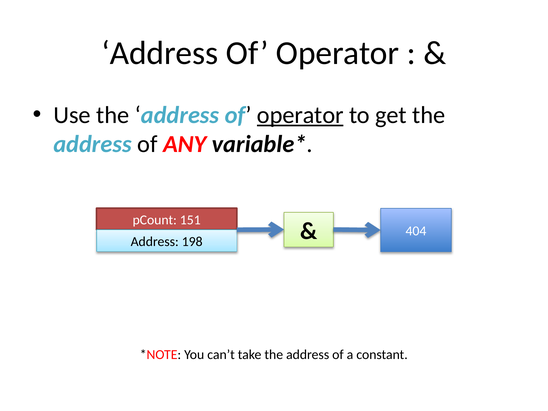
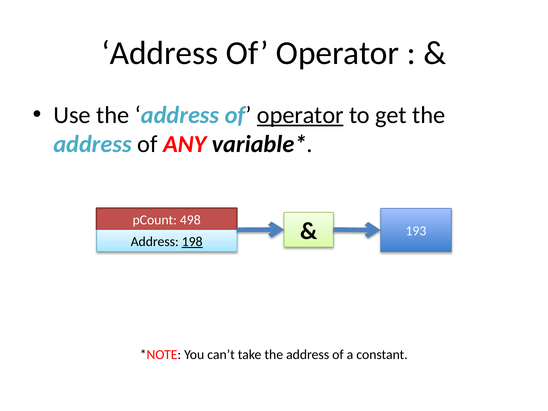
151: 151 -> 498
198 underline: none -> present
404: 404 -> 193
